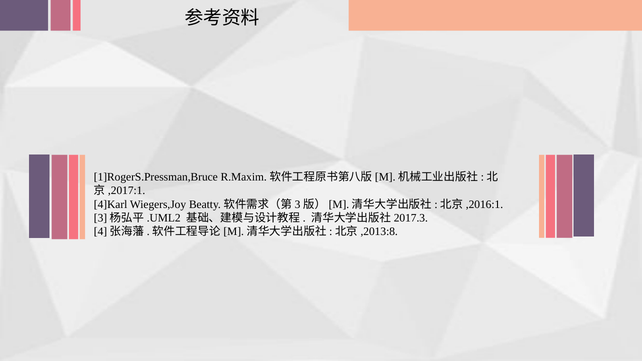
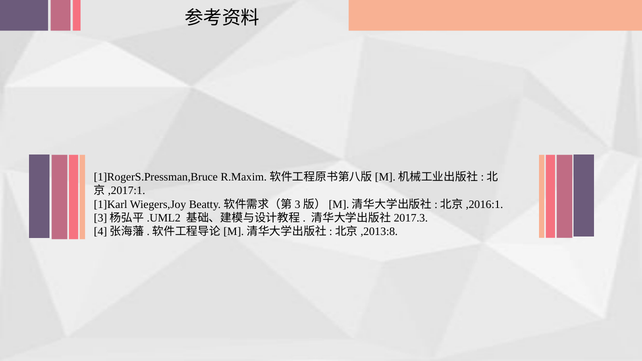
4]Karl: 4]Karl -> 1]Karl
